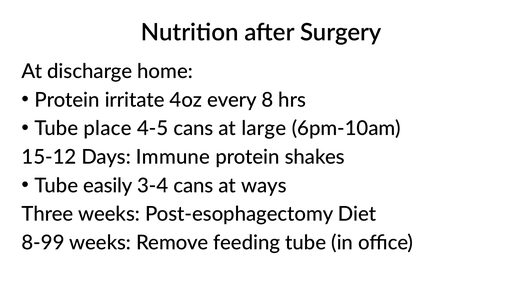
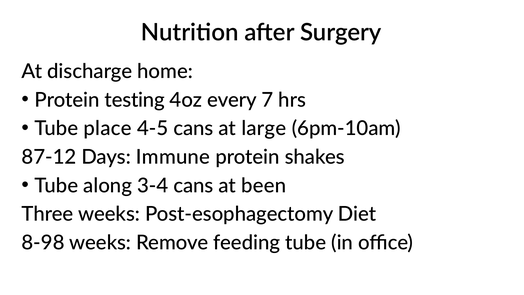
irritate: irritate -> testing
8: 8 -> 7
15-12: 15-12 -> 87-12
easily: easily -> along
ways: ways -> been
8-99: 8-99 -> 8-98
